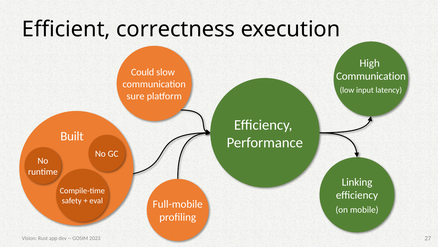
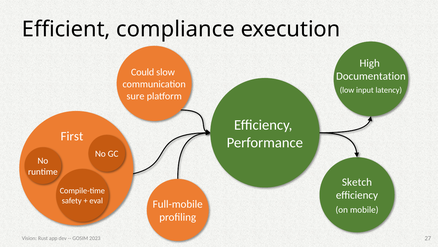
correctness: correctness -> compliance
Communication at (371, 76): Communication -> Documentation
Built: Built -> First
Linking: Linking -> Sketch
